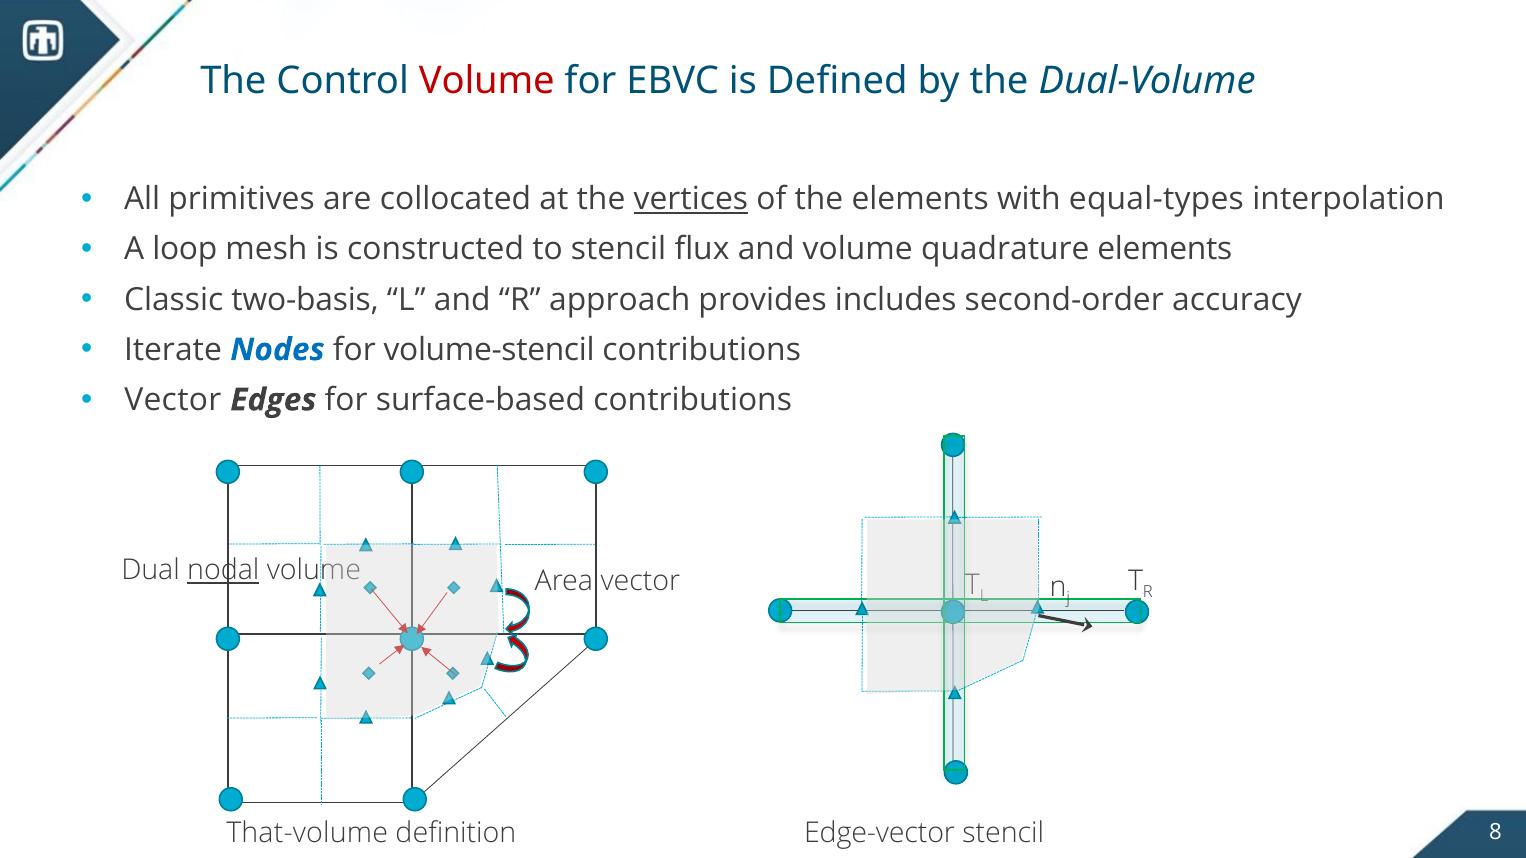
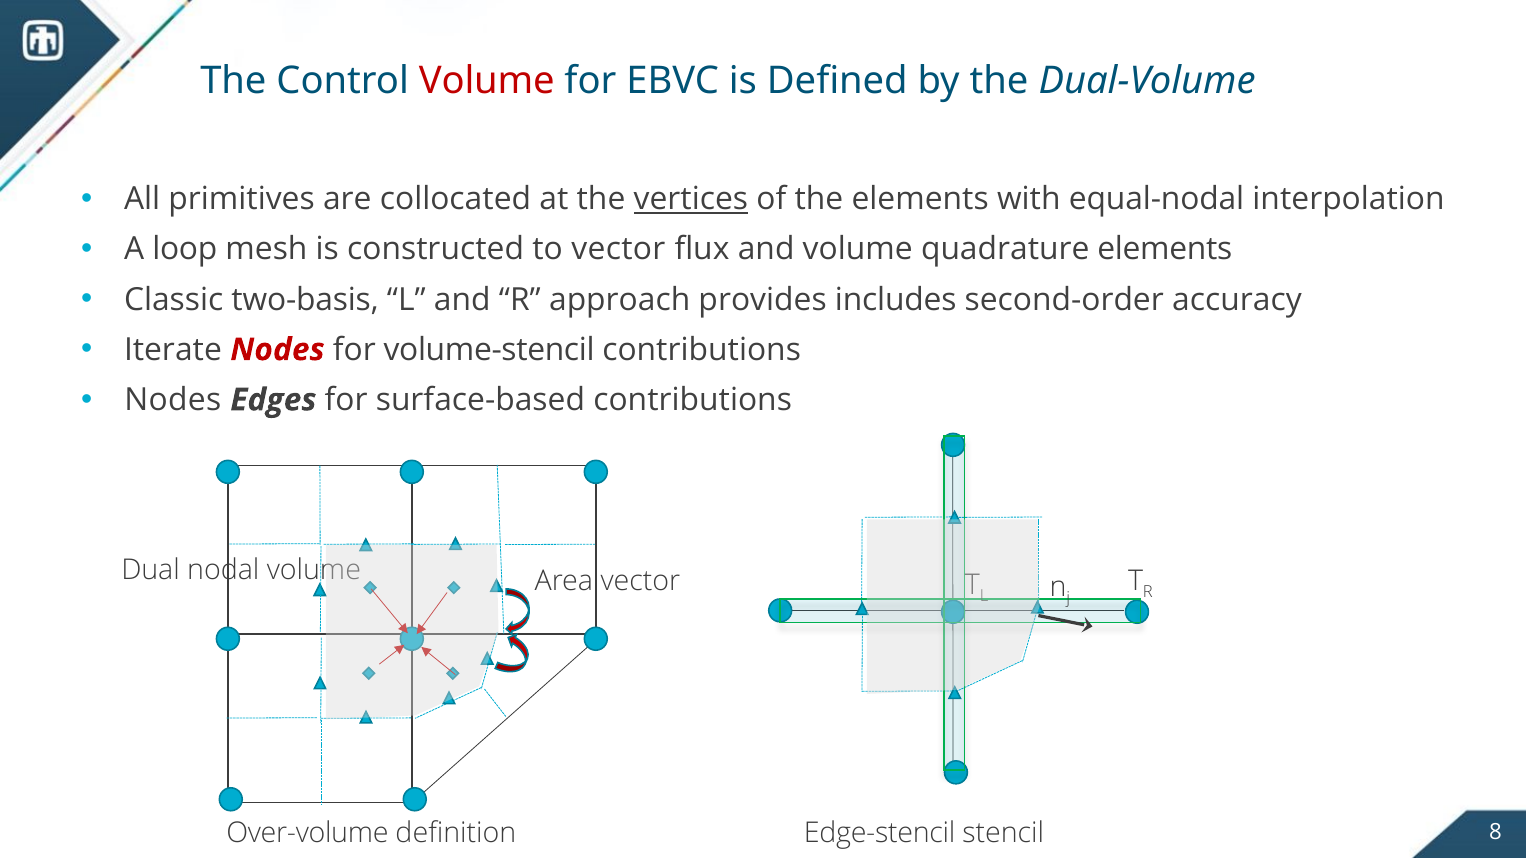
equal-types: equal-types -> equal-nodal
to stencil: stencil -> vector
Nodes at (277, 350) colour: blue -> red
Vector at (173, 400): Vector -> Nodes
nodal underline: present -> none
That-volume: That-volume -> Over-volume
Edge-vector: Edge-vector -> Edge-stencil
